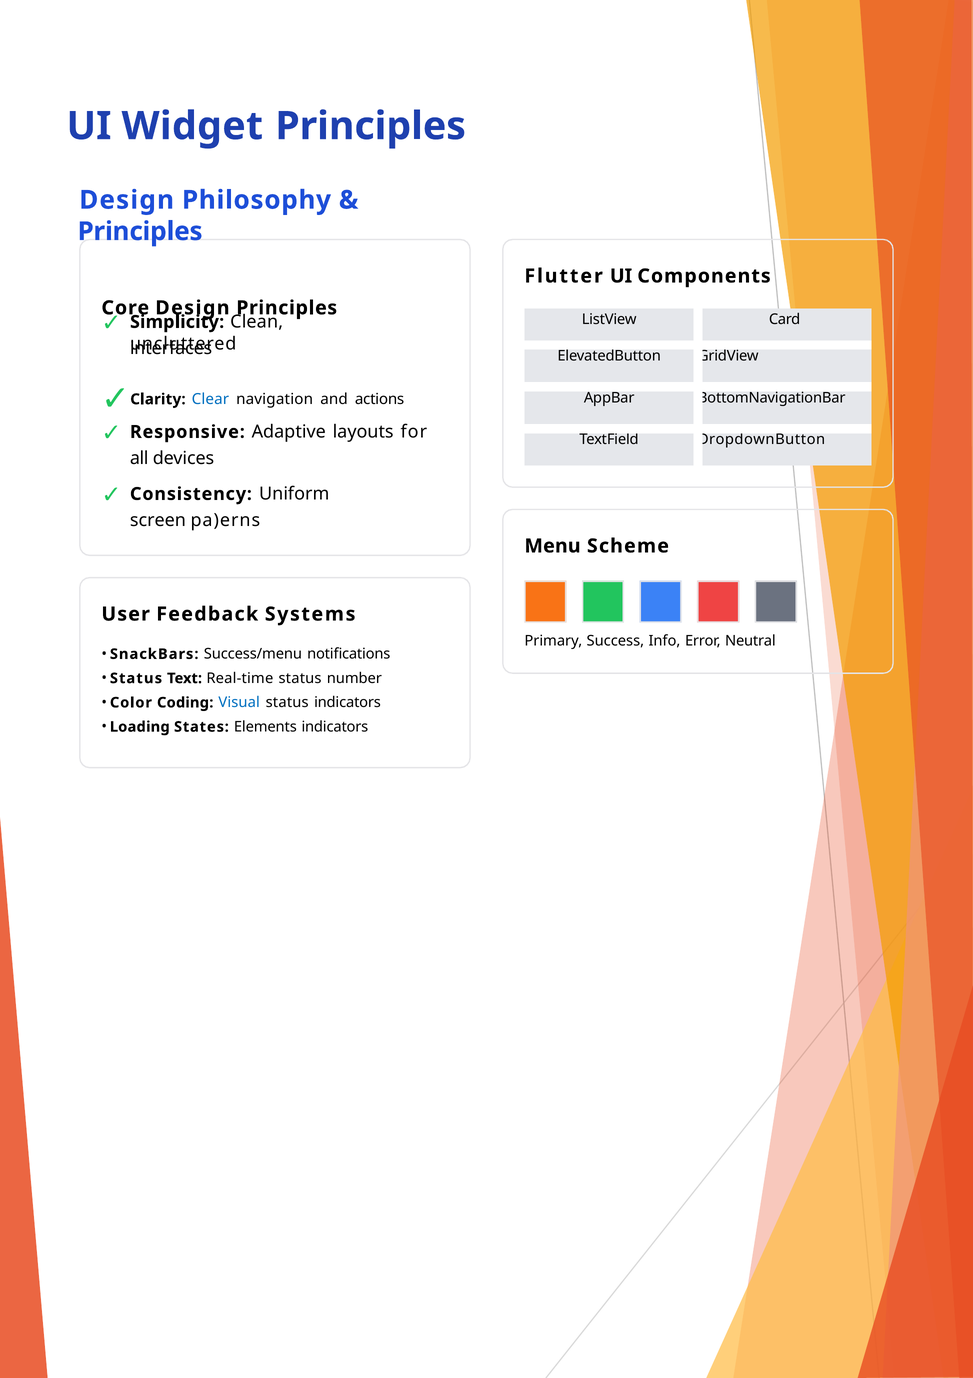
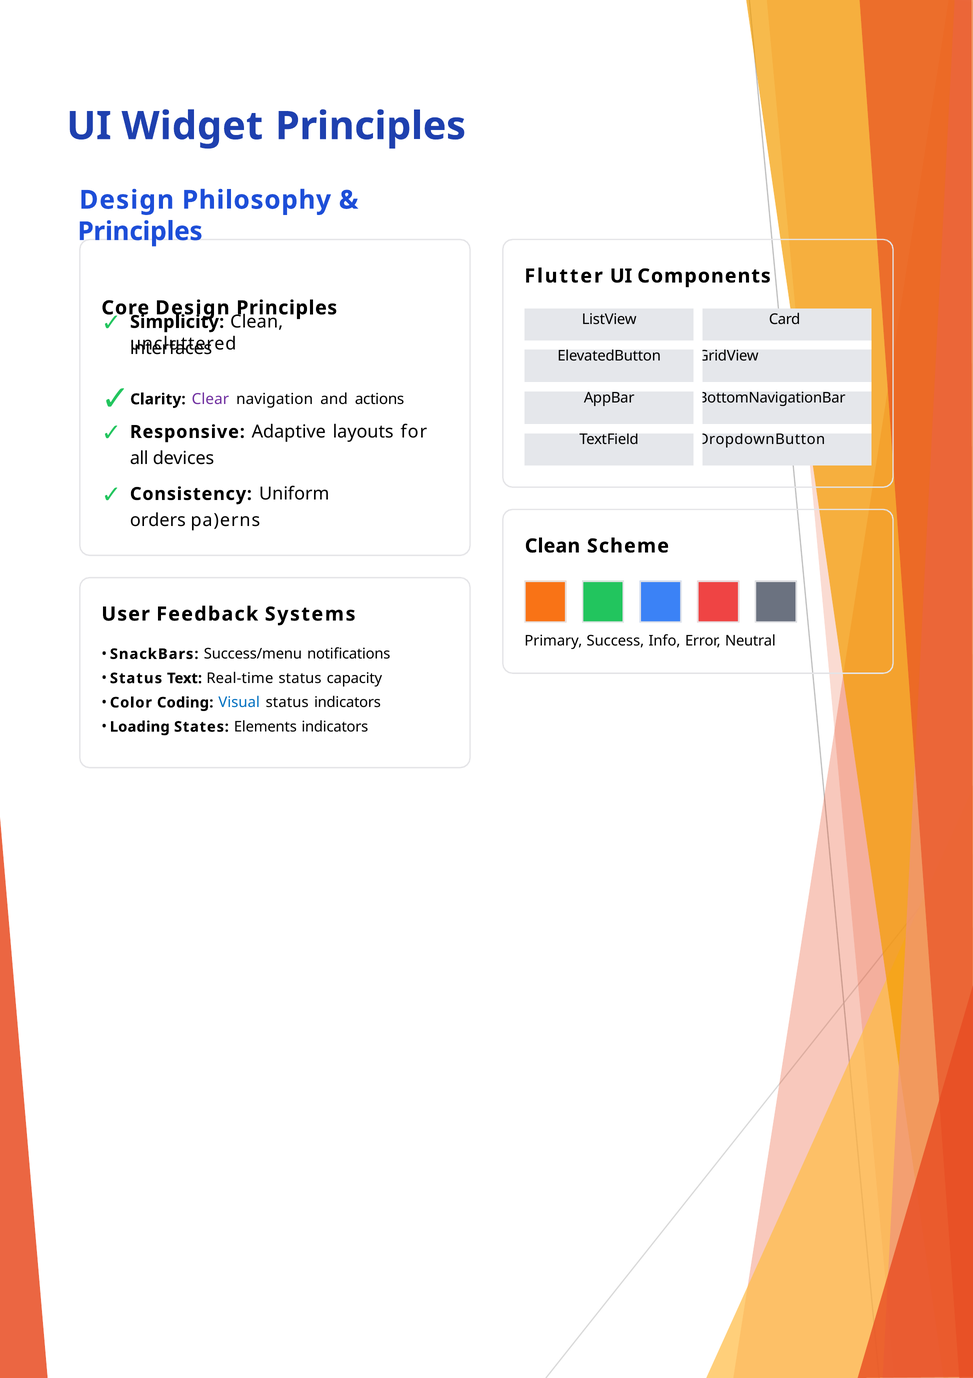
Clear colour: blue -> purple
screen: screen -> orders
Menu at (553, 546): Menu -> Clean
number: number -> capacity
